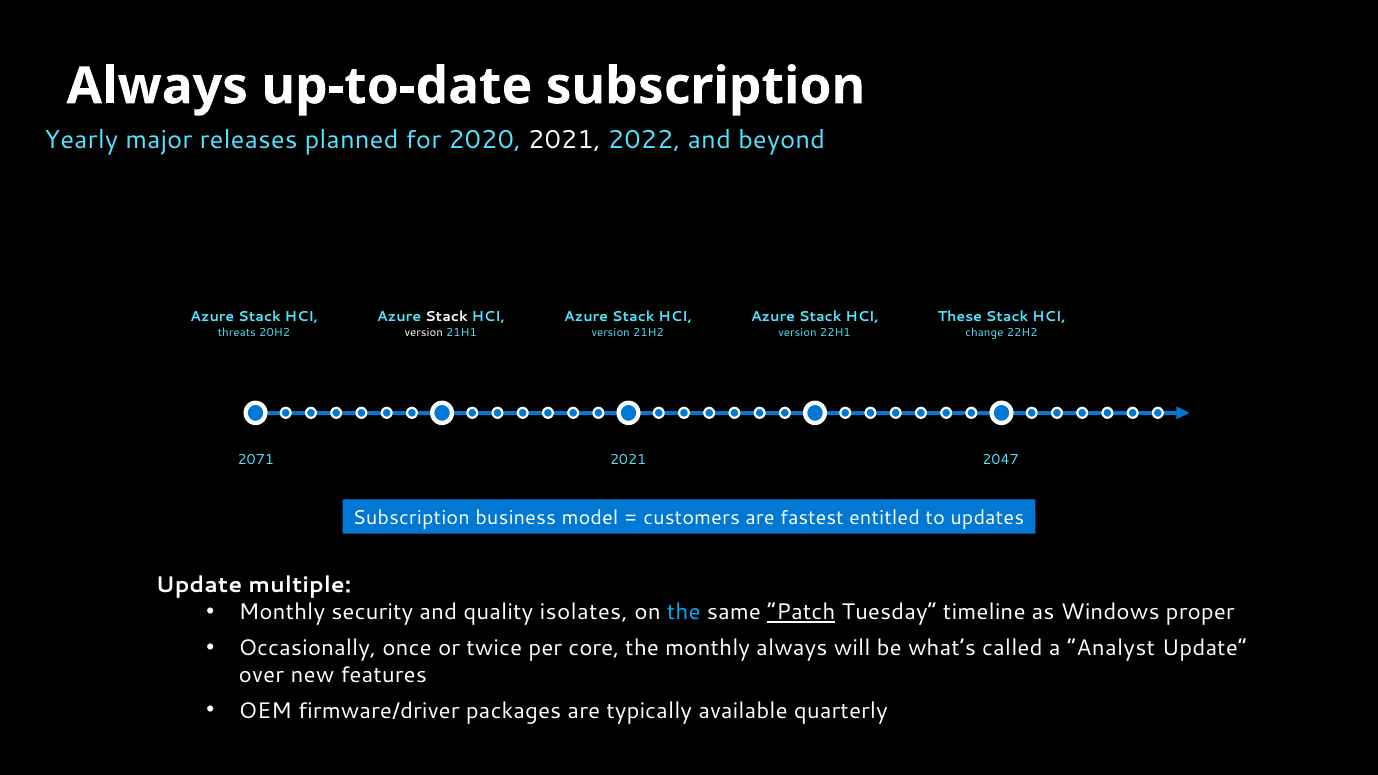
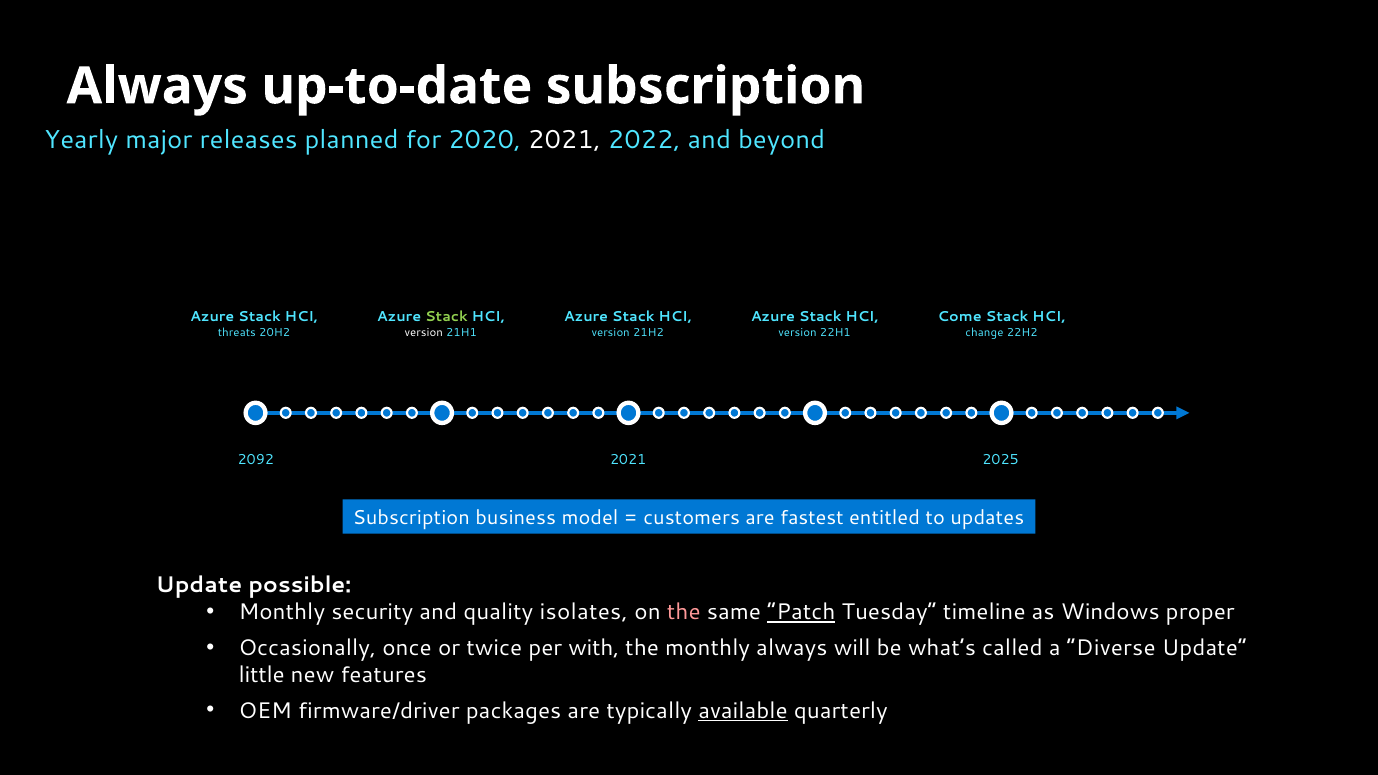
Stack at (446, 317) colour: white -> light green
These: These -> Come
2071: 2071 -> 2092
2047: 2047 -> 2025
multiple: multiple -> possible
the at (684, 612) colour: light blue -> pink
core: core -> with
Analyst: Analyst -> Diverse
over: over -> little
available underline: none -> present
